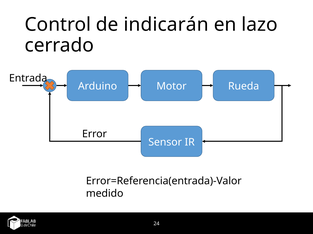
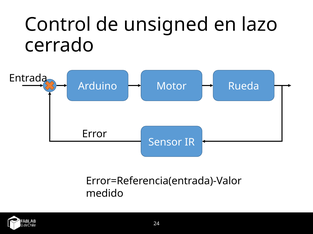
indicarán: indicarán -> unsigned
